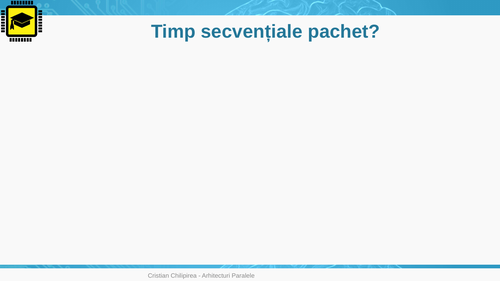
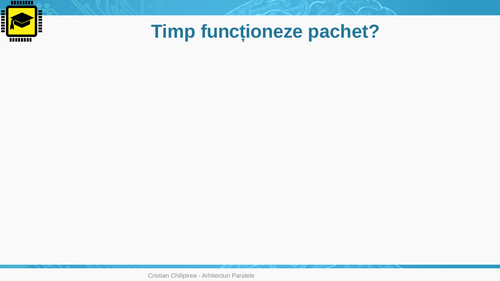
secvențiale: secvențiale -> funcționeze
